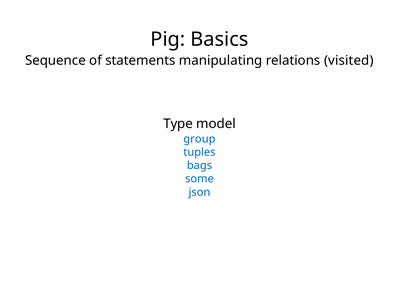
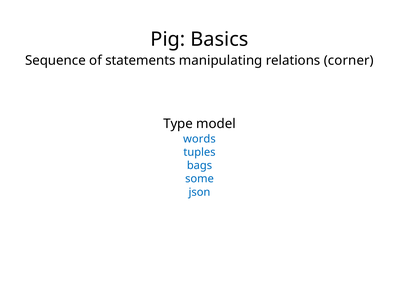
visited: visited -> corner
group: group -> words
